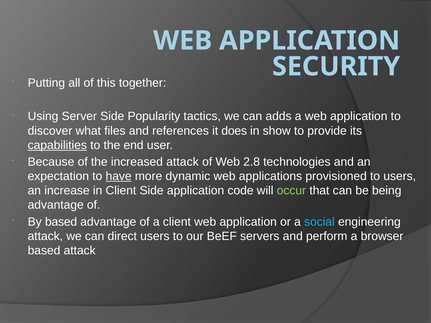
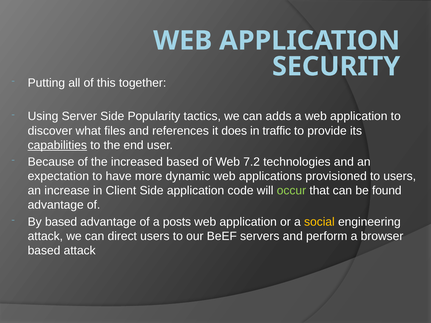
show: show -> traffic
increased attack: attack -> based
2.8: 2.8 -> 7.2
have underline: present -> none
being: being -> found
a client: client -> posts
social colour: light blue -> yellow
